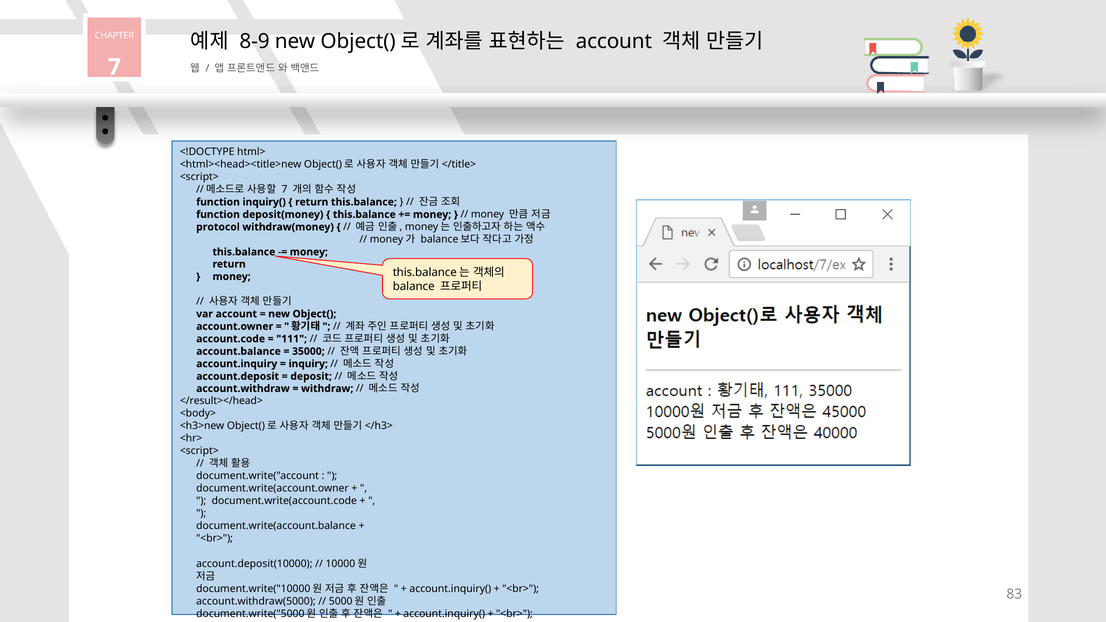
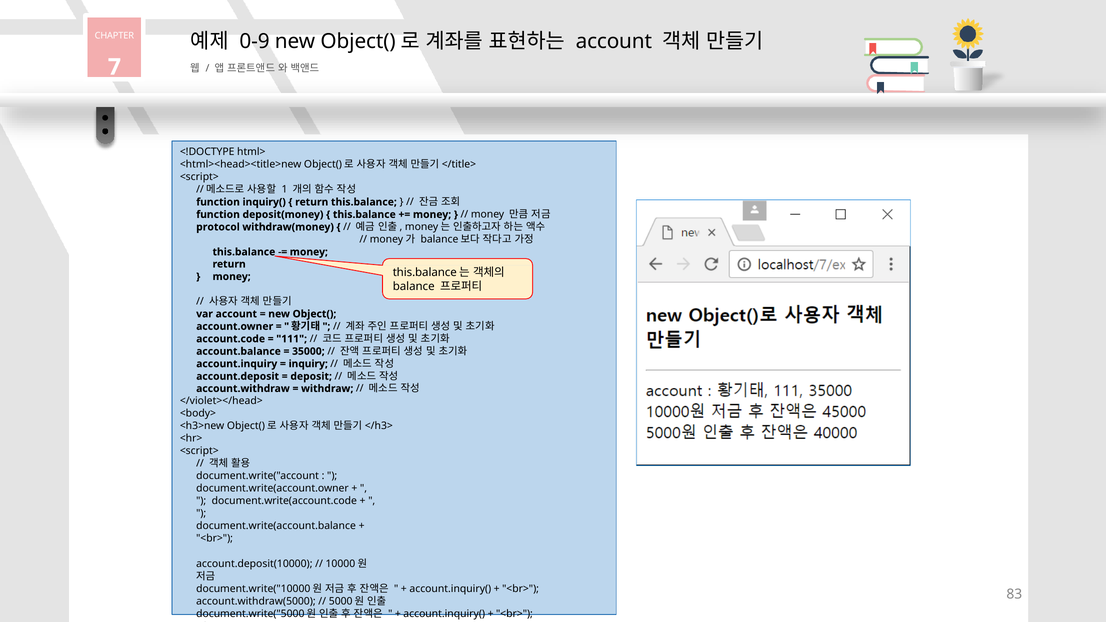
8-9: 8-9 -> 0-9
7 at (285, 190): 7 -> 1
</result></head>: </result></head> -> </violet></head>
